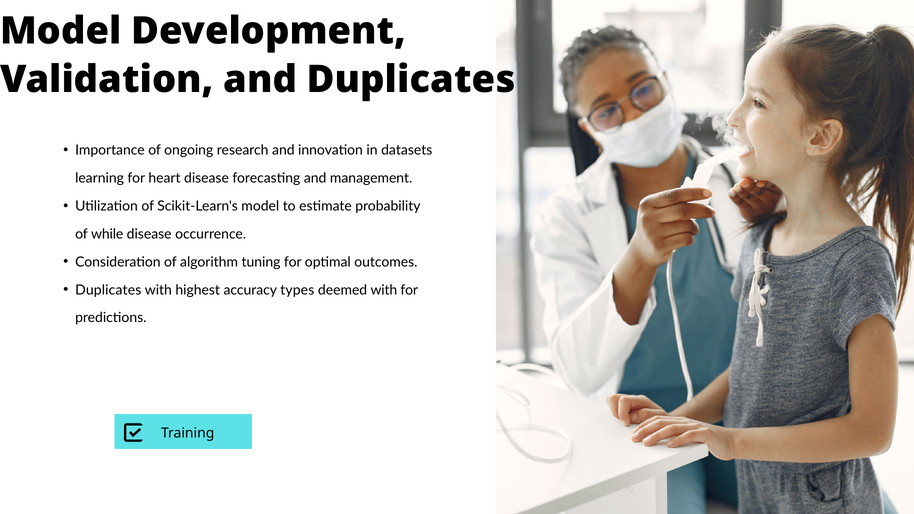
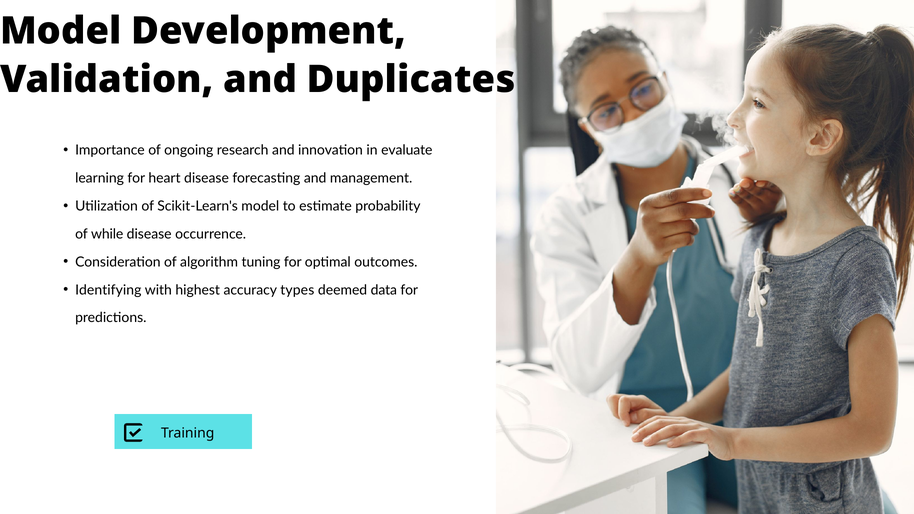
datasets: datasets -> evaluate
Duplicates at (108, 290): Duplicates -> Identifying
deemed with: with -> data
